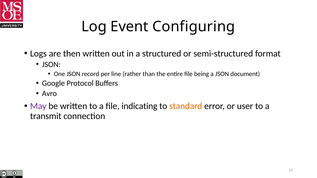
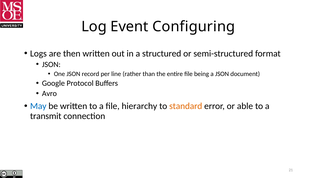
May colour: purple -> blue
indicating: indicating -> hierarchy
user: user -> able
